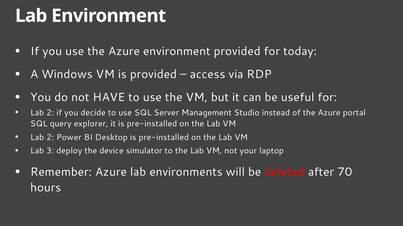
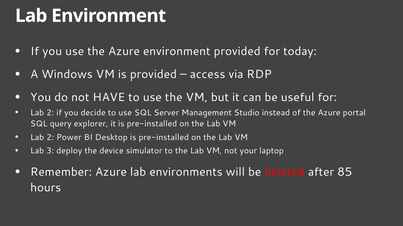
70: 70 -> 85
